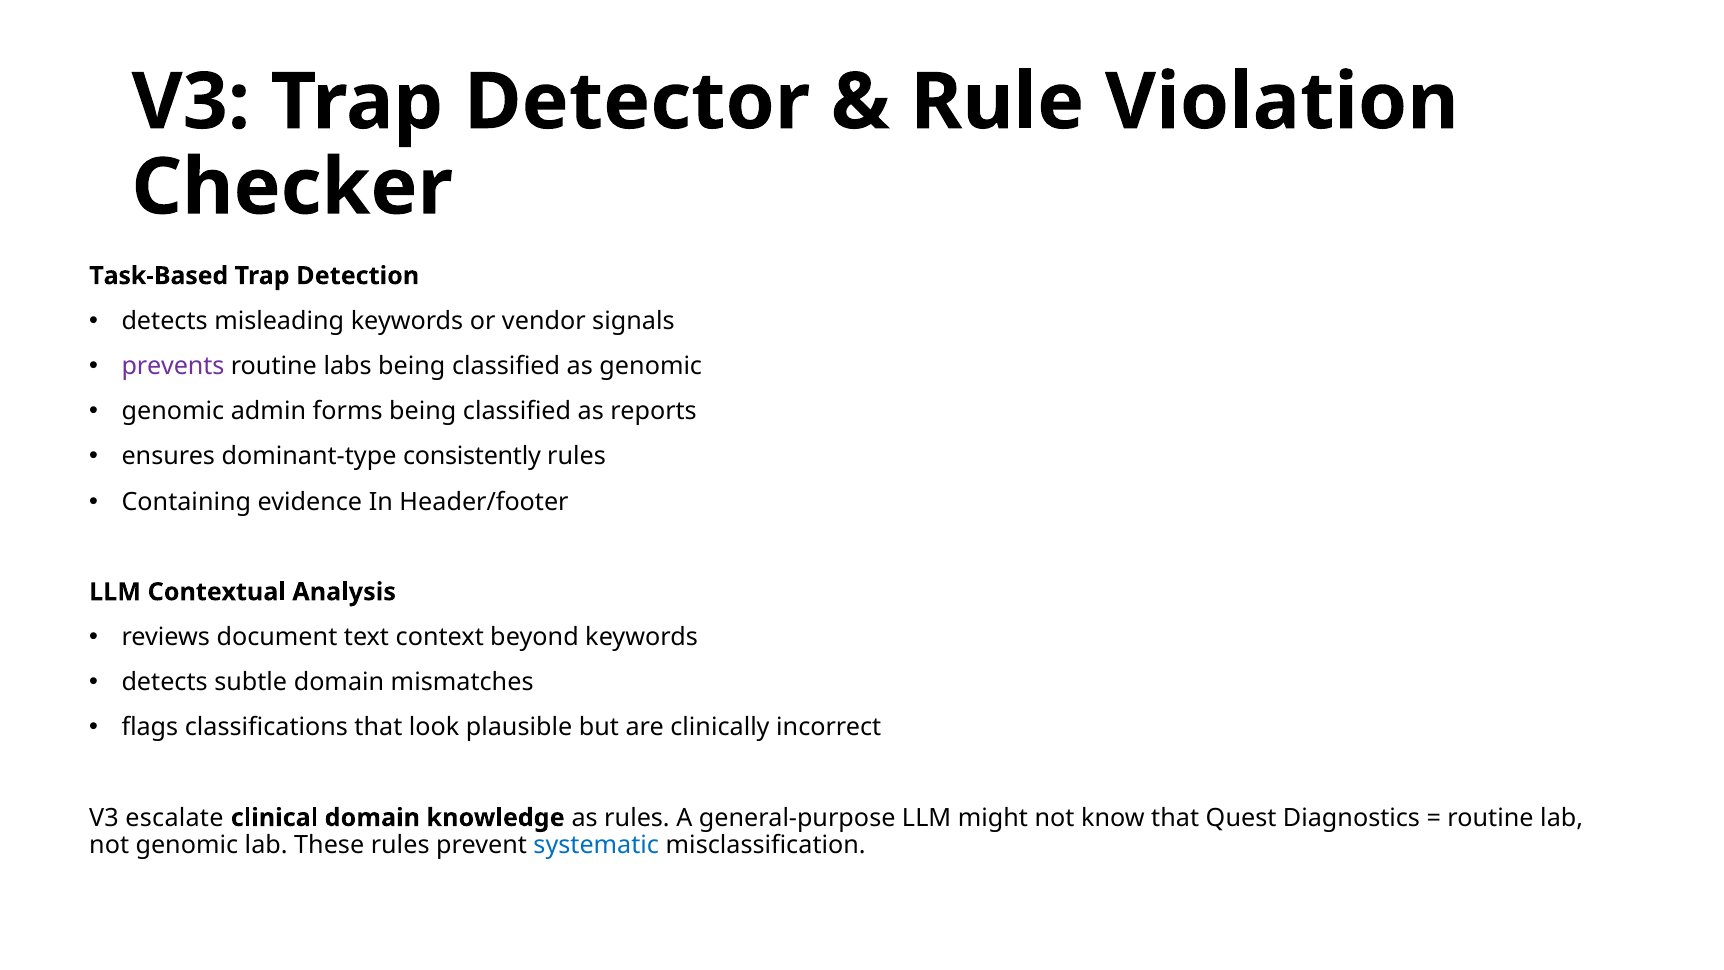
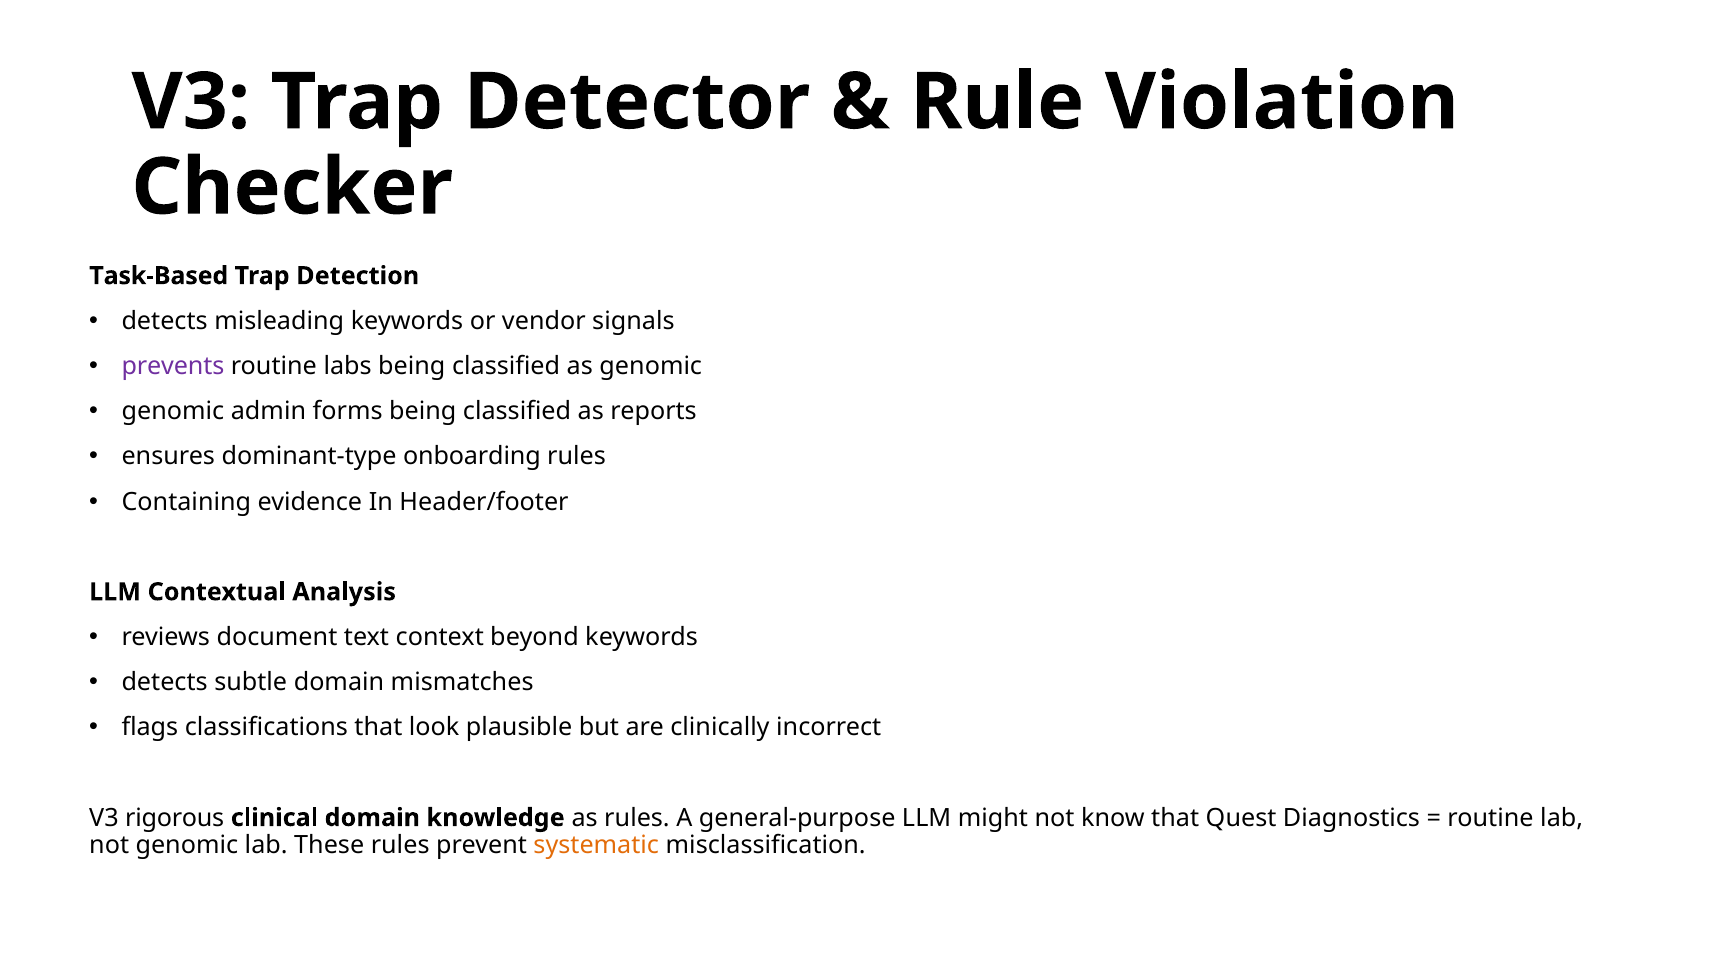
consistently: consistently -> onboarding
escalate: escalate -> rigorous
systematic colour: blue -> orange
